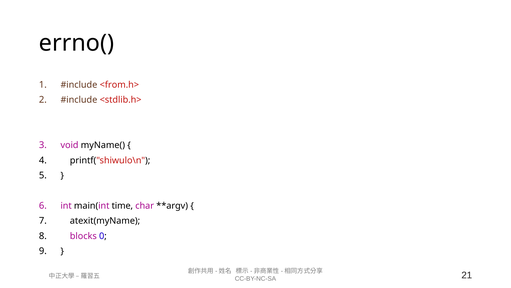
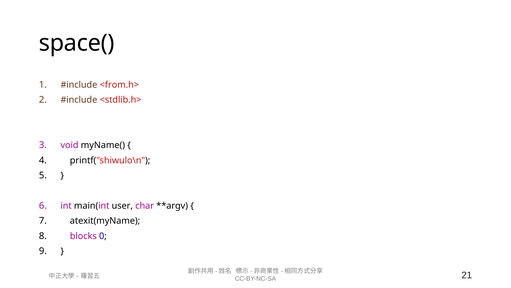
errno(: errno( -> space(
time: time -> user
